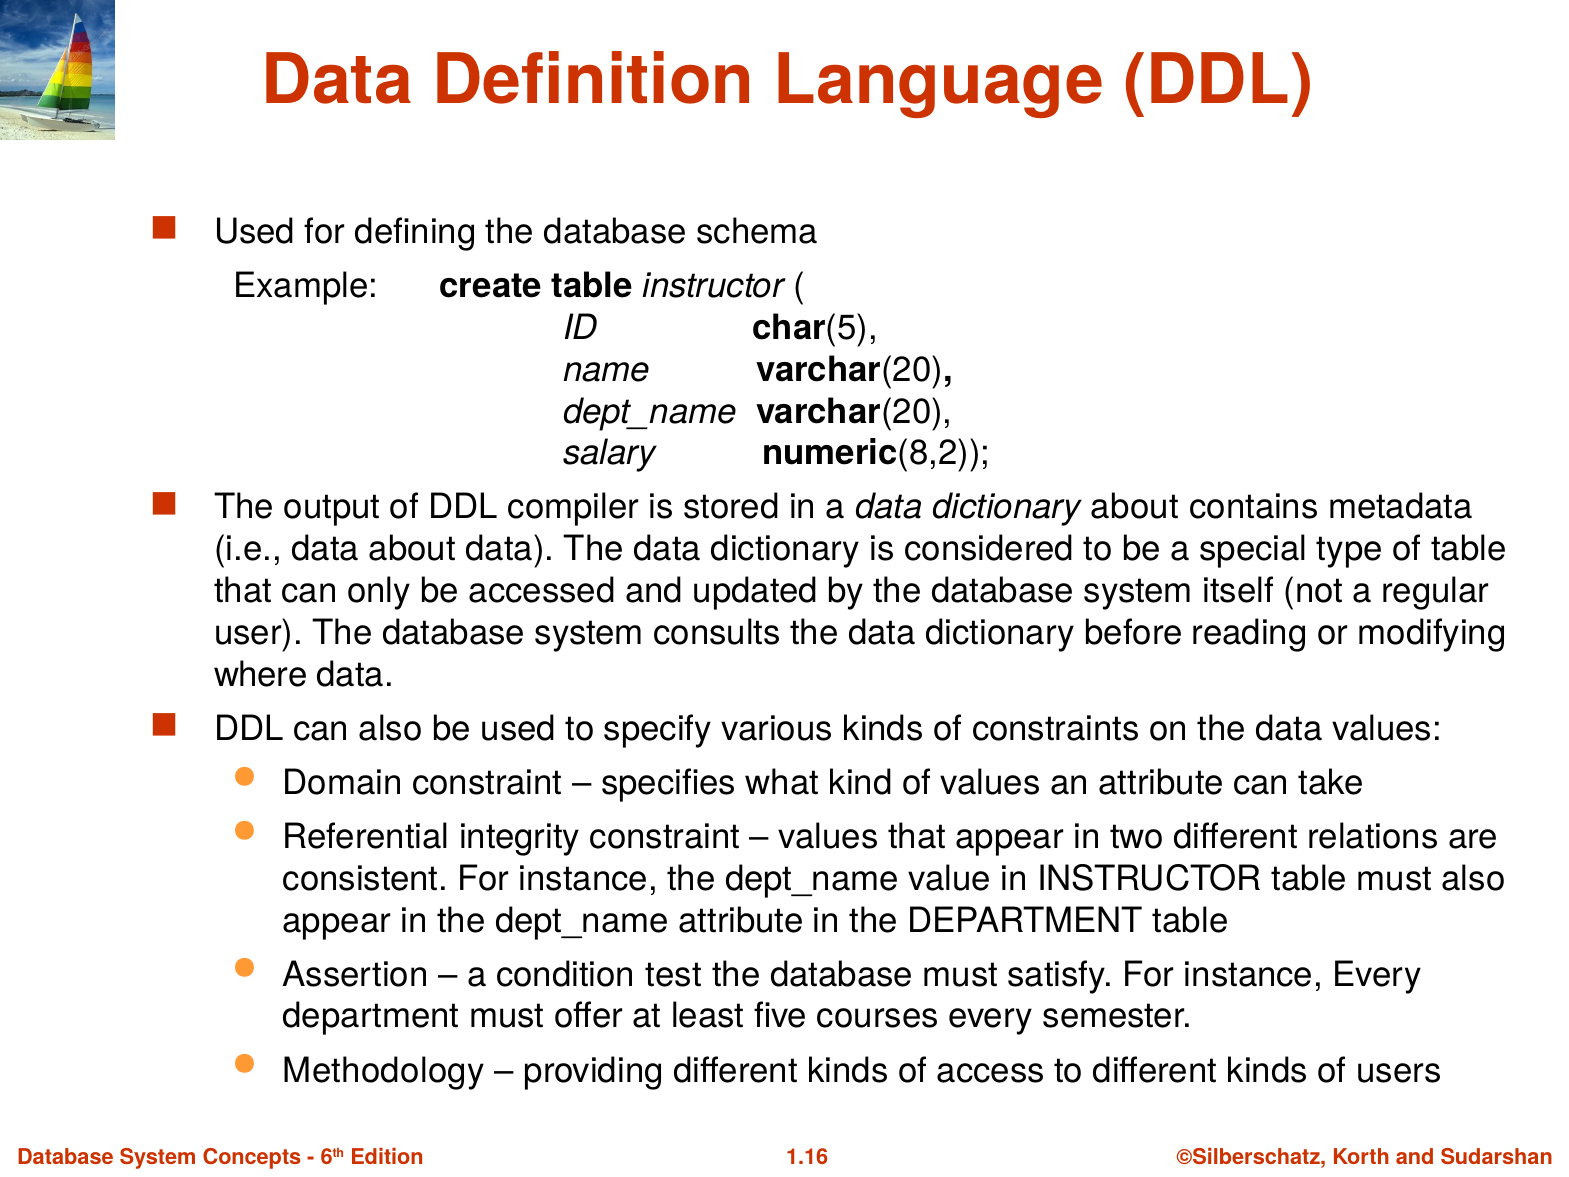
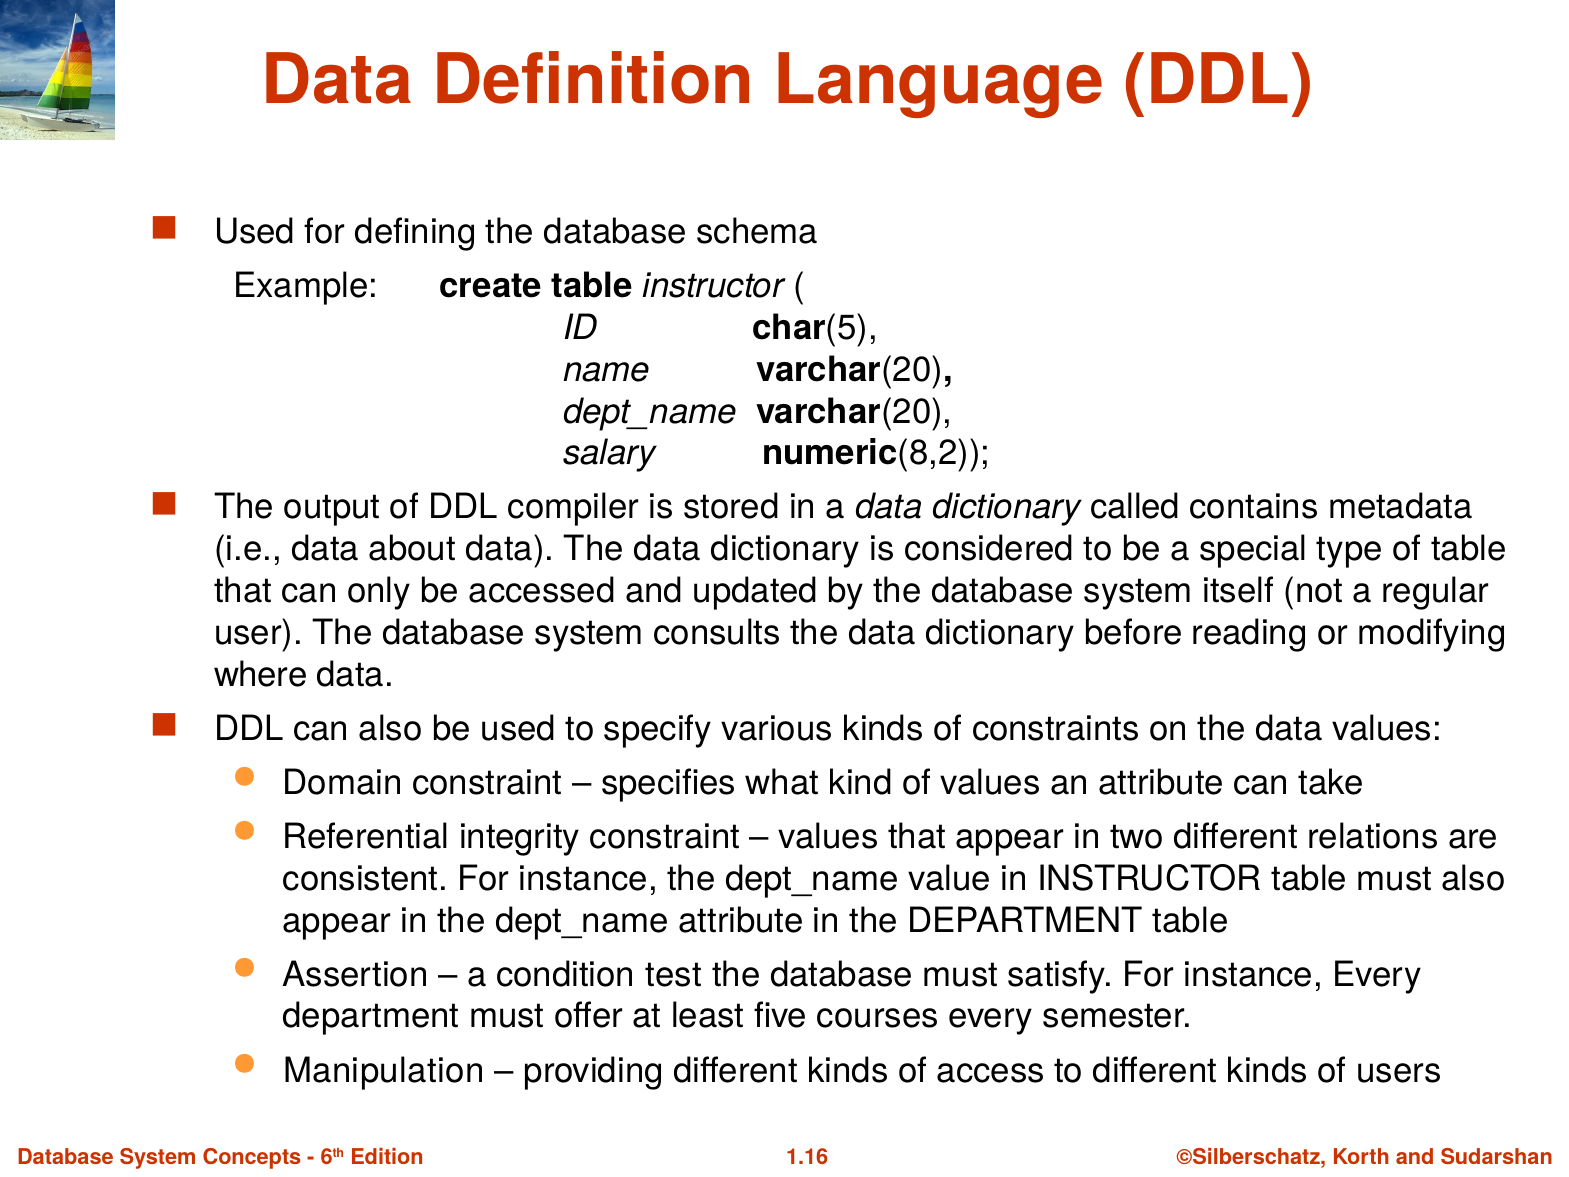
dictionary about: about -> called
Methodology: Methodology -> Manipulation
